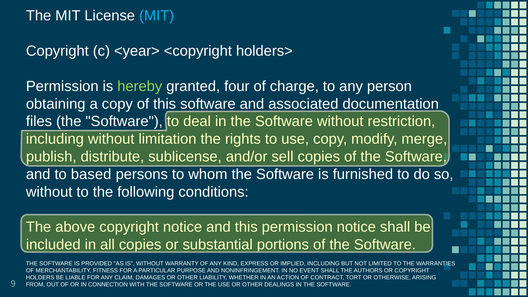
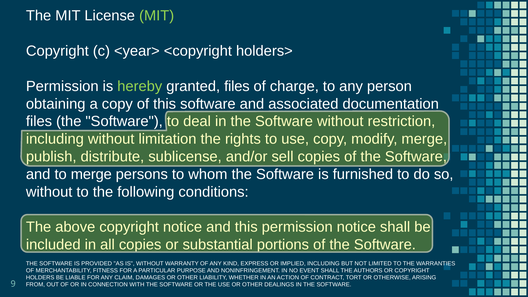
MIT at (157, 16) colour: light blue -> light green
granted four: four -> files
to based: based -> merge
